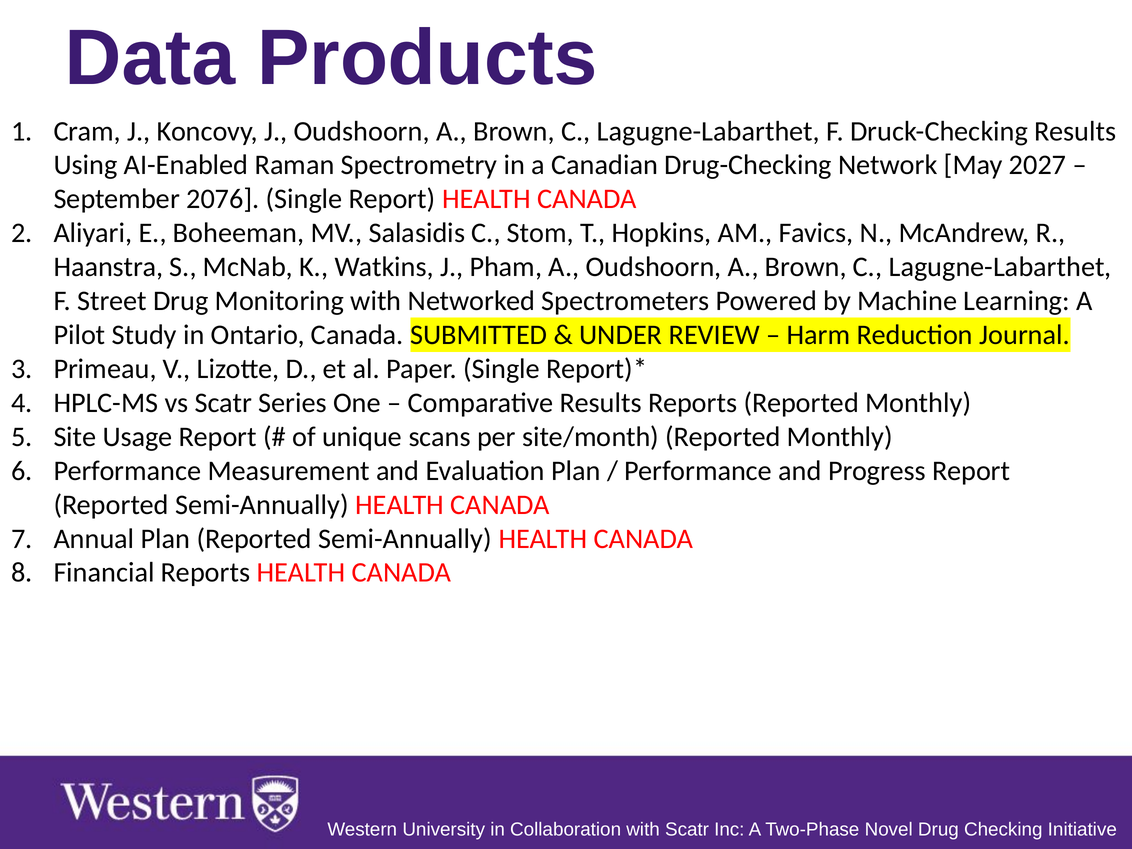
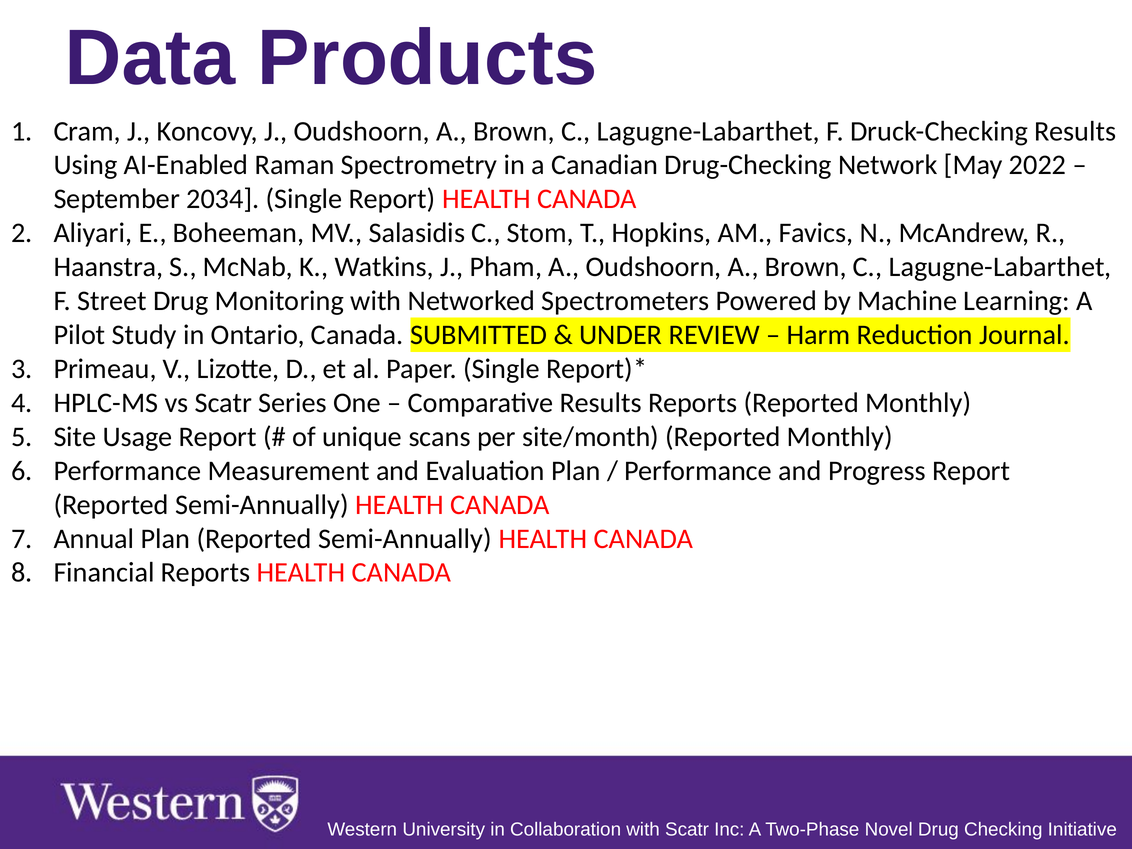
2027: 2027 -> 2022
2076: 2076 -> 2034
